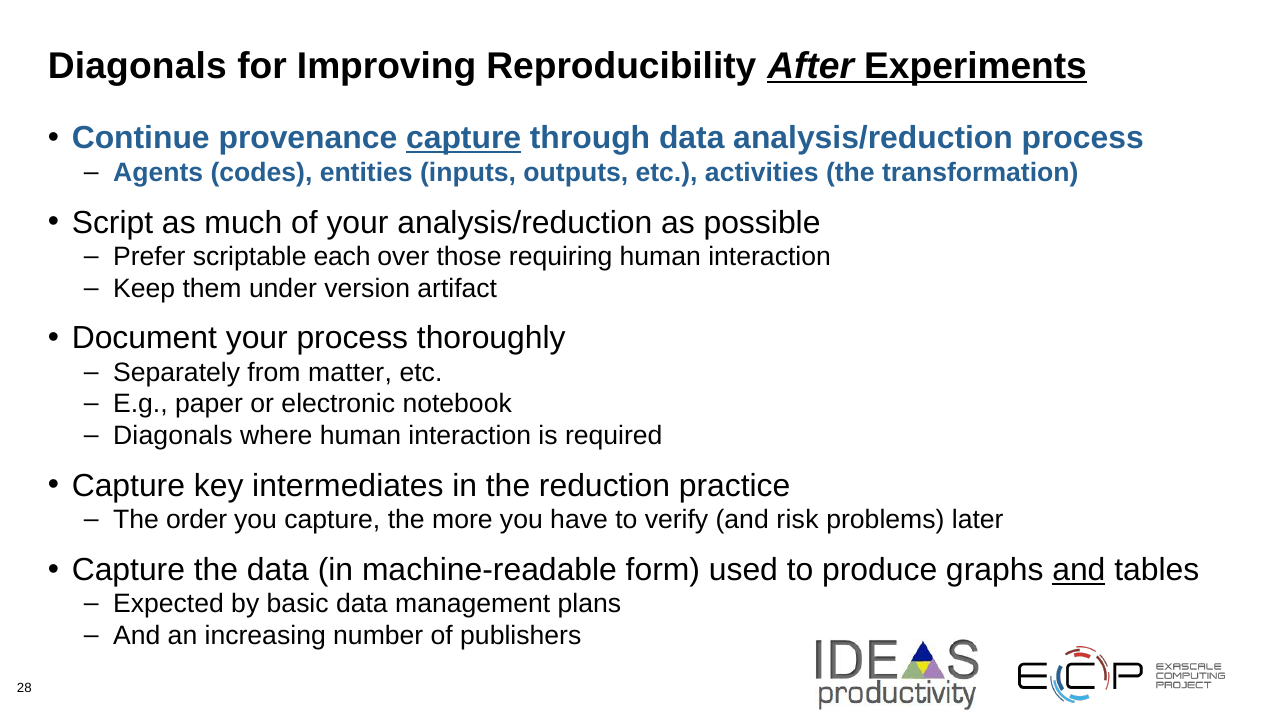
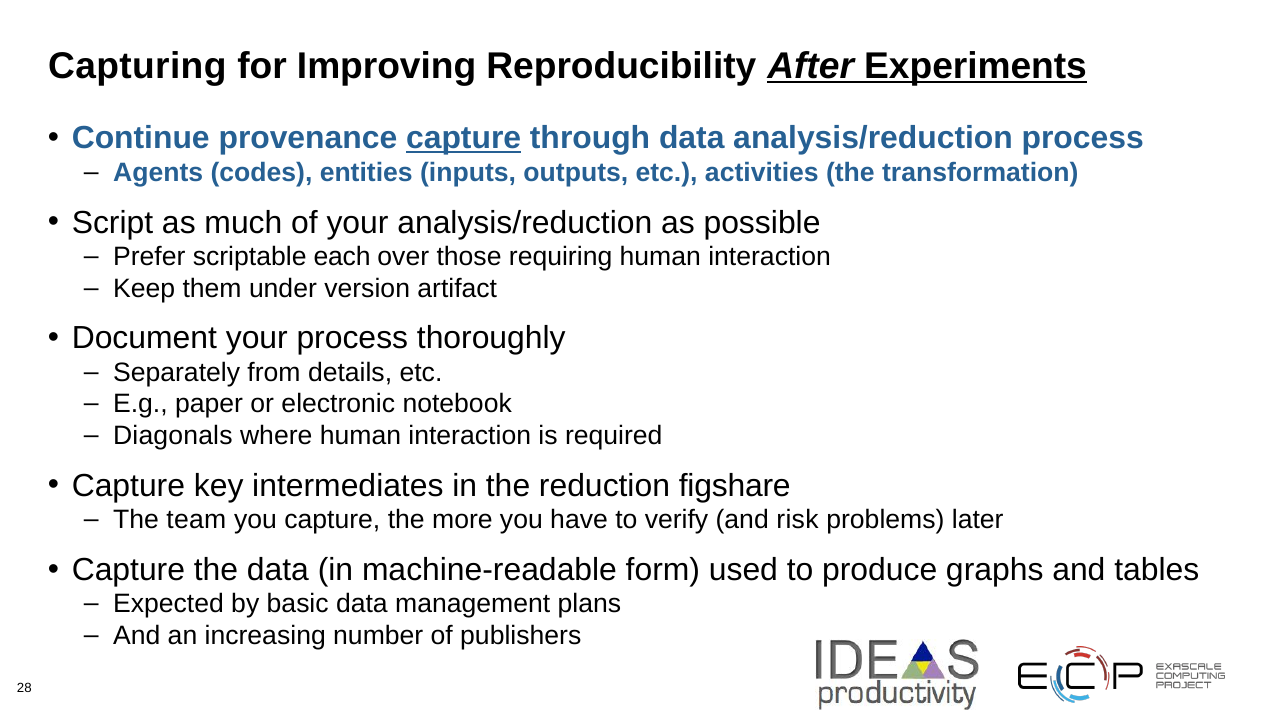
Diagonals at (137, 66): Diagonals -> Capturing
matter: matter -> details
practice: practice -> figshare
order: order -> team
and at (1079, 570) underline: present -> none
